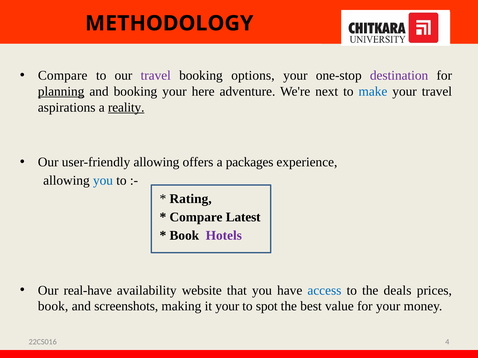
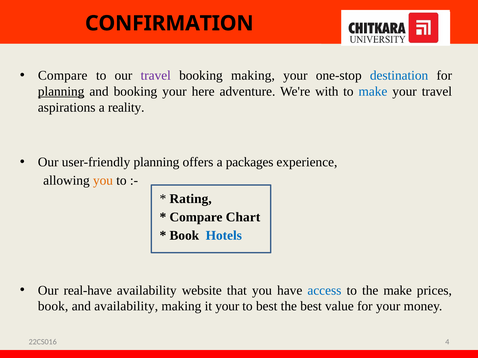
METHODOLOGY: METHODOLOGY -> CONFIRMATION
booking options: options -> making
destination colour: purple -> blue
next: next -> with
reality underline: present -> none
user-friendly allowing: allowing -> planning
you at (103, 181) colour: blue -> orange
Latest: Latest -> Chart
Hotels colour: purple -> blue
the deals: deals -> make
and screenshots: screenshots -> availability
to spot: spot -> best
